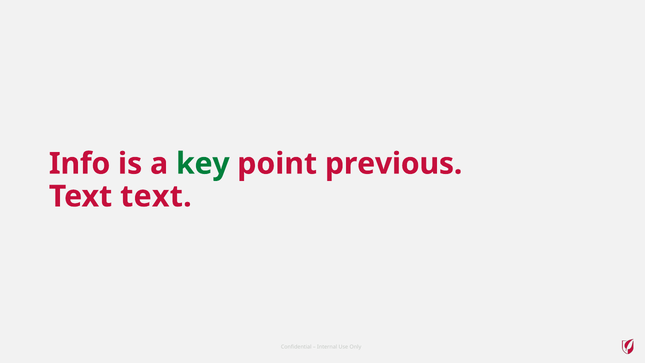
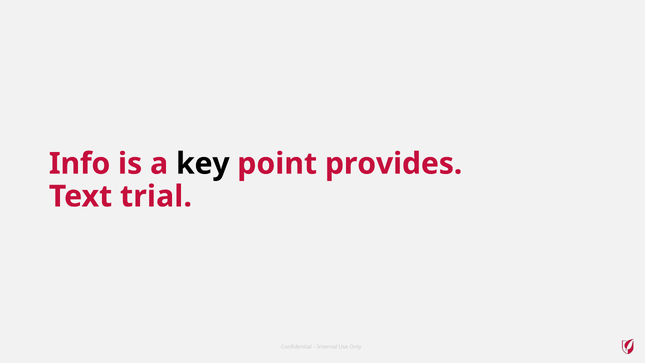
key colour: green -> black
previous: previous -> provides
Text text: text -> trial
